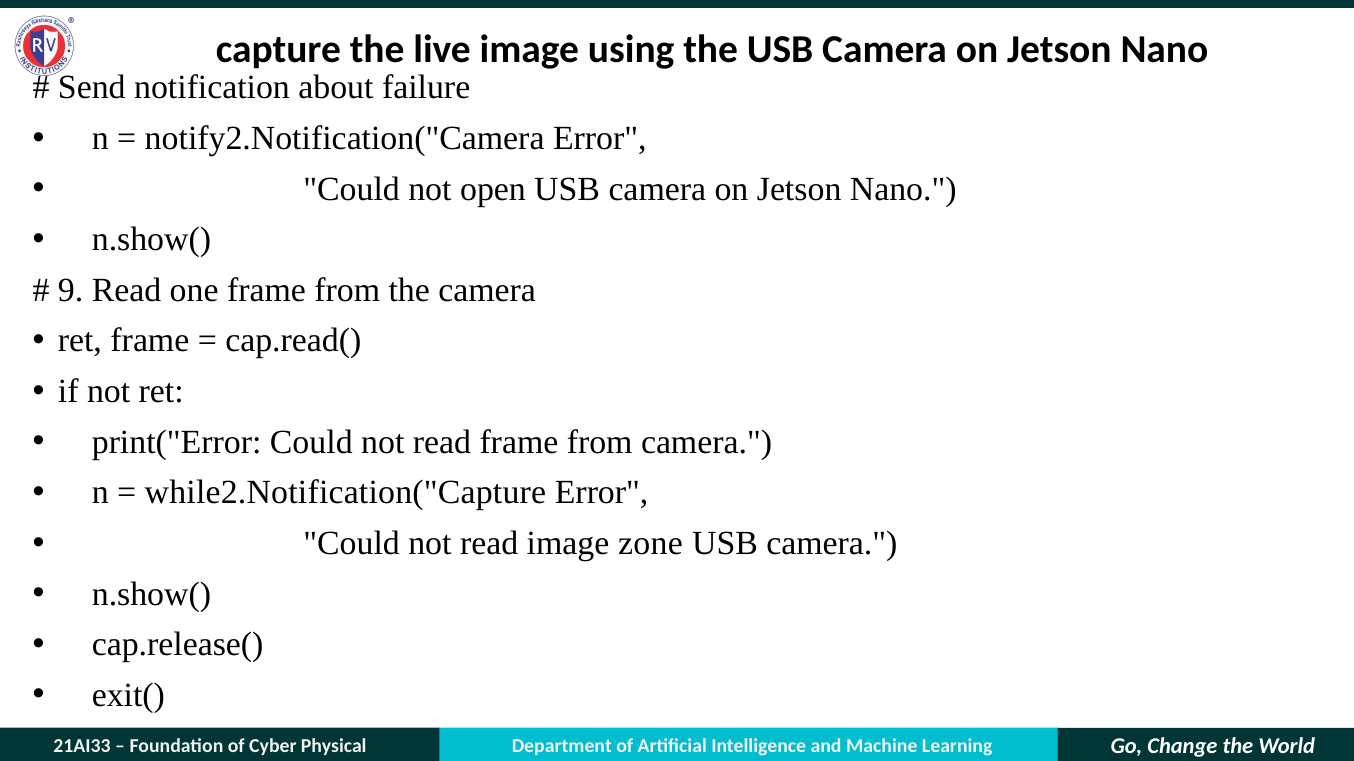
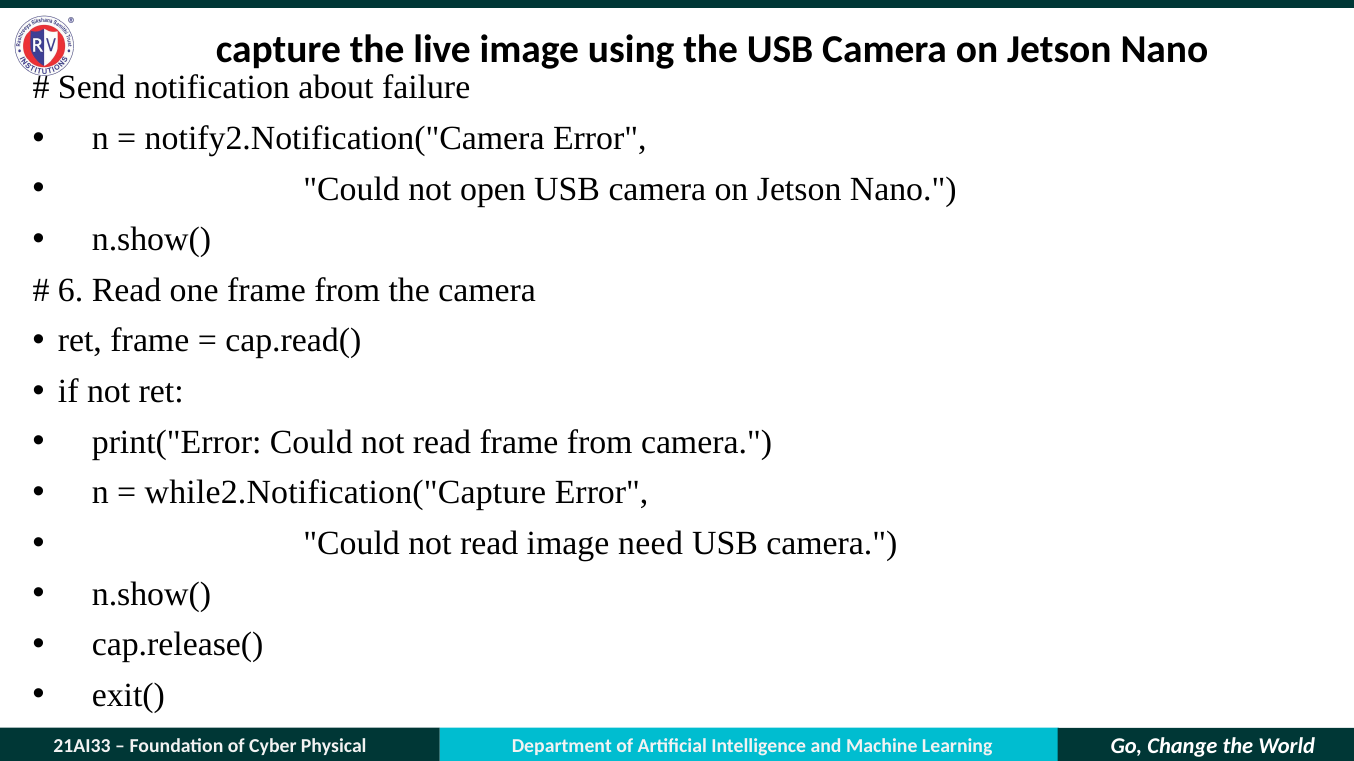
9: 9 -> 6
zone: zone -> need
